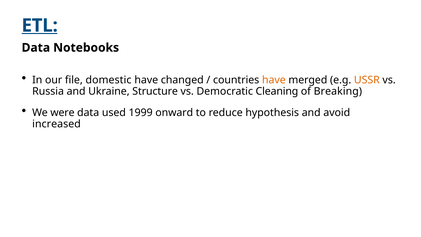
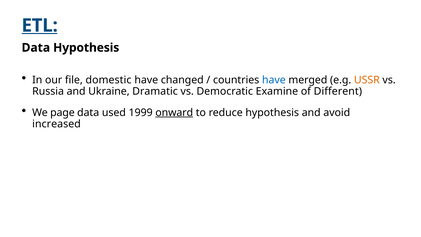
Data Notebooks: Notebooks -> Hypothesis
have at (274, 80) colour: orange -> blue
Structure: Structure -> Dramatic
Cleaning: Cleaning -> Examine
Breaking: Breaking -> Different
were: were -> page
onward underline: none -> present
